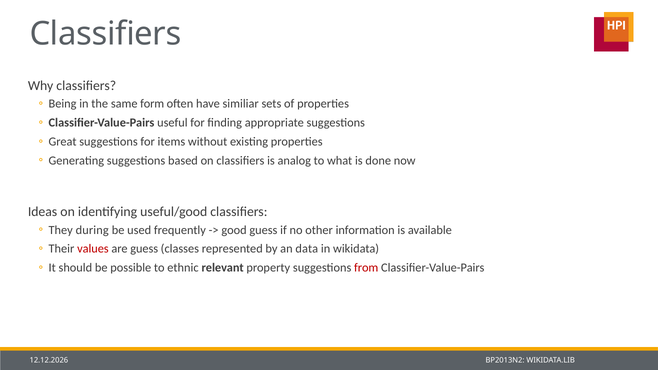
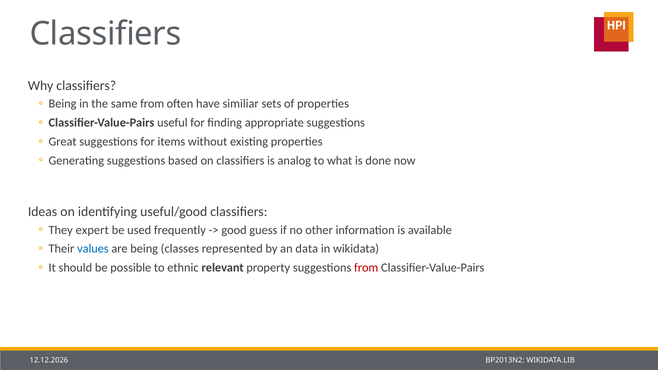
same form: form -> from
during: during -> expert
values colour: red -> blue
are guess: guess -> being
